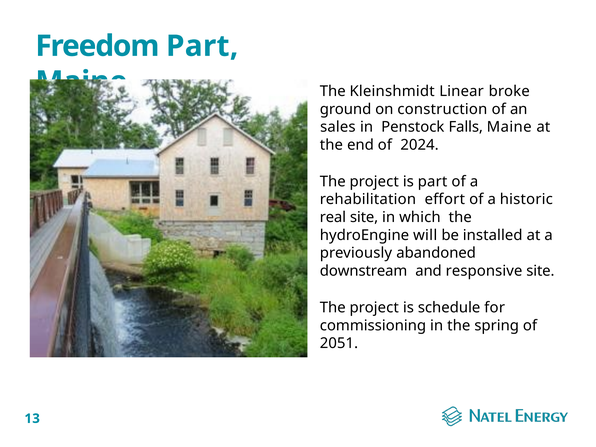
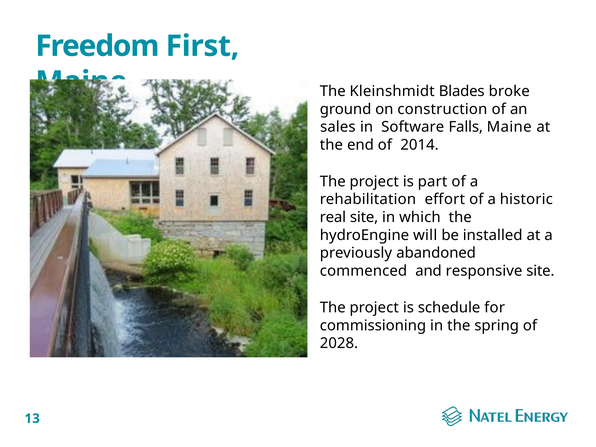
Freedom Part: Part -> First
Linear: Linear -> Blades
Penstock: Penstock -> Software
2024: 2024 -> 2014
downstream: downstream -> commenced
2051: 2051 -> 2028
